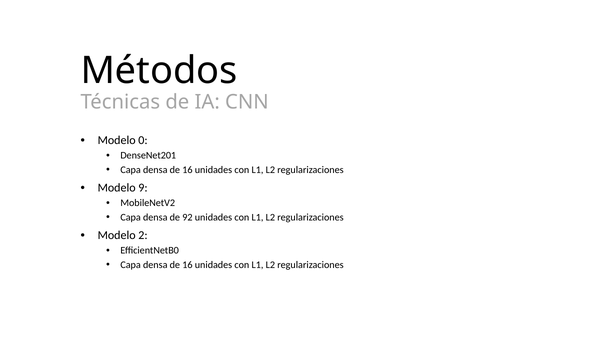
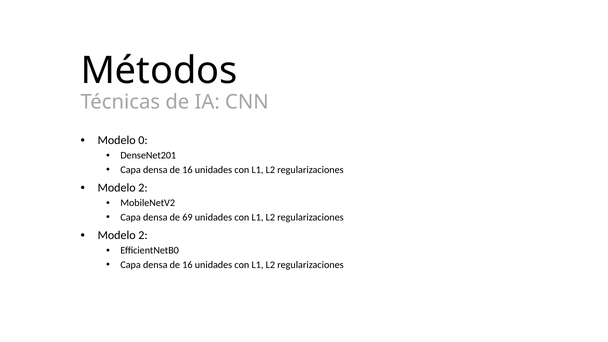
9 at (143, 188): 9 -> 2
92: 92 -> 69
